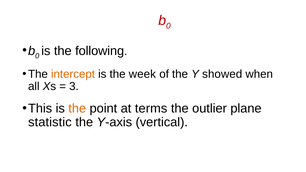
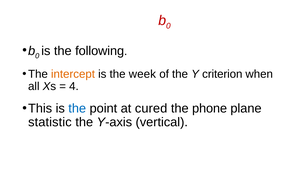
showed: showed -> criterion
3: 3 -> 4
the at (77, 108) colour: orange -> blue
terms: terms -> cured
outlier: outlier -> phone
